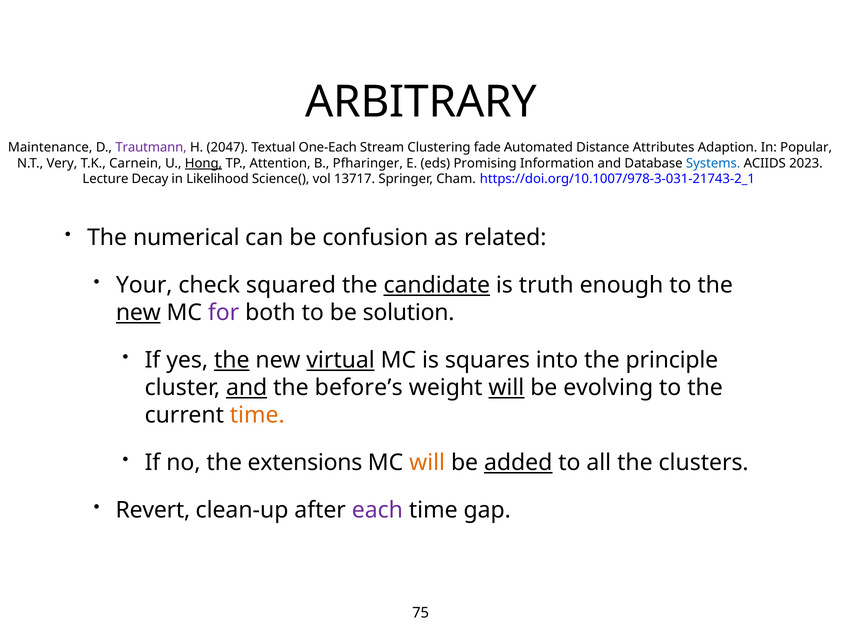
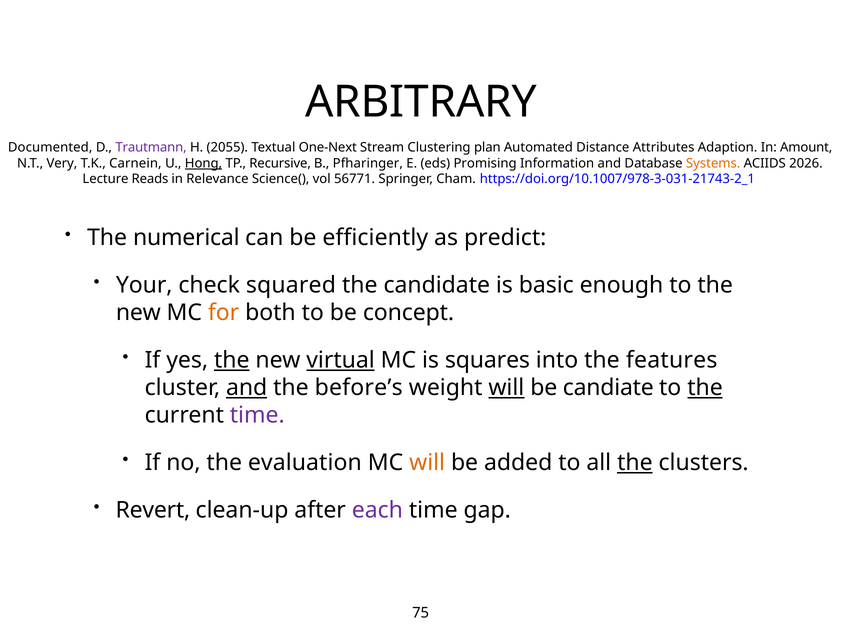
Maintenance: Maintenance -> Documented
2047: 2047 -> 2055
One-Each: One-Each -> One-Next
fade: fade -> plan
Popular: Popular -> Amount
Attention: Attention -> Recursive
Systems colour: blue -> orange
2023: 2023 -> 2026
Decay: Decay -> Reads
Likelihood: Likelihood -> Relevance
13717: 13717 -> 56771
confusion: confusion -> efficiently
related: related -> predict
candidate underline: present -> none
truth: truth -> basic
new at (138, 313) underline: present -> none
for colour: purple -> orange
solution: solution -> concept
principle: principle -> features
evolving: evolving -> candiate
the at (705, 387) underline: none -> present
time at (257, 415) colour: orange -> purple
extensions: extensions -> evaluation
added underline: present -> none
the at (635, 462) underline: none -> present
